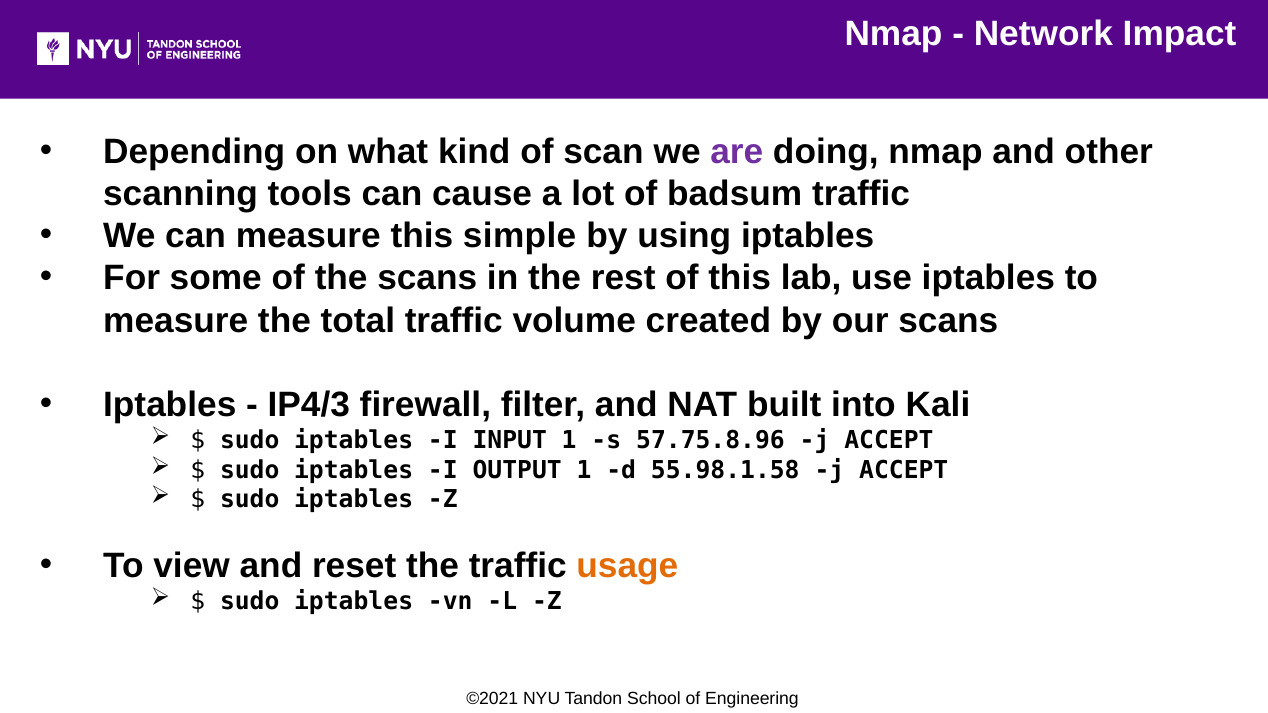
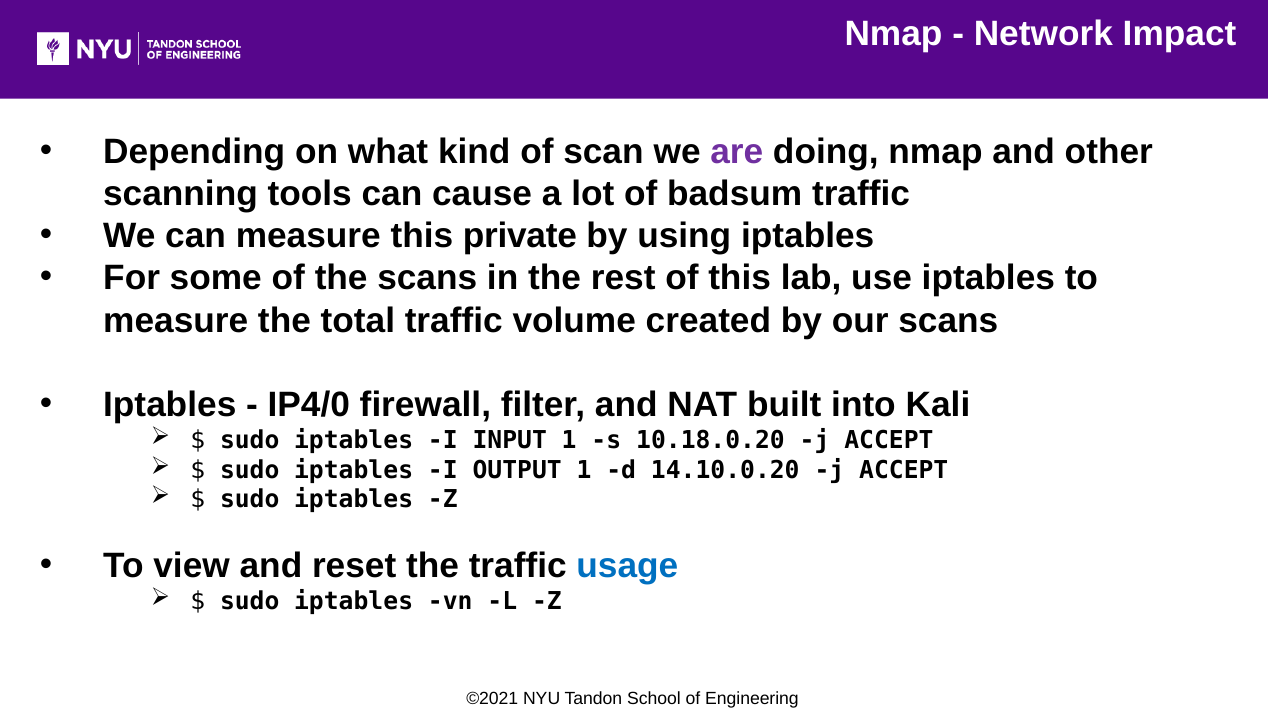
simple: simple -> private
IP4/3: IP4/3 -> IP4/0
57.75.8.96: 57.75.8.96 -> 10.18.0.20
55.98.1.58: 55.98.1.58 -> 14.10.0.20
usage colour: orange -> blue
